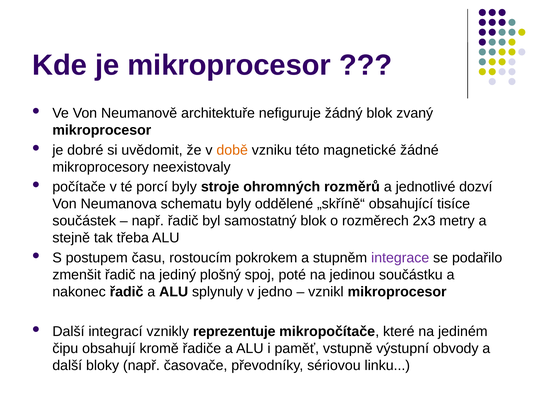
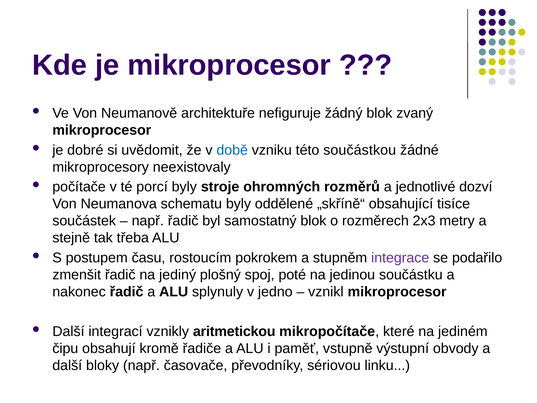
době colour: orange -> blue
magnetické: magnetické -> součástkou
reprezentuje: reprezentuje -> aritmetickou
